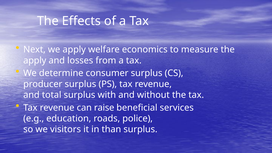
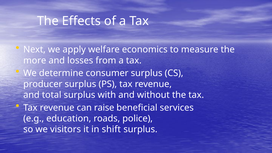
apply at (35, 60): apply -> more
than: than -> shift
